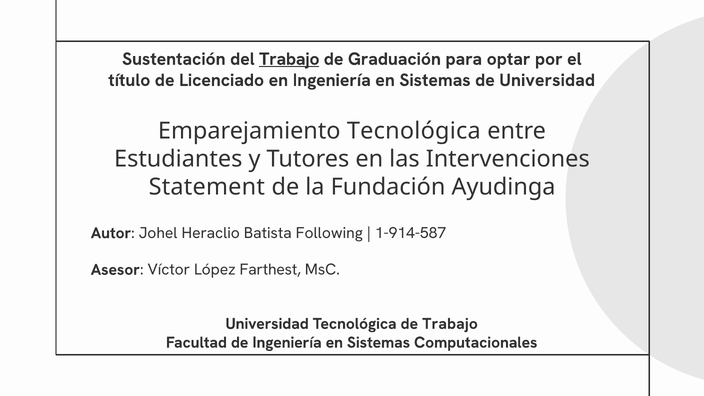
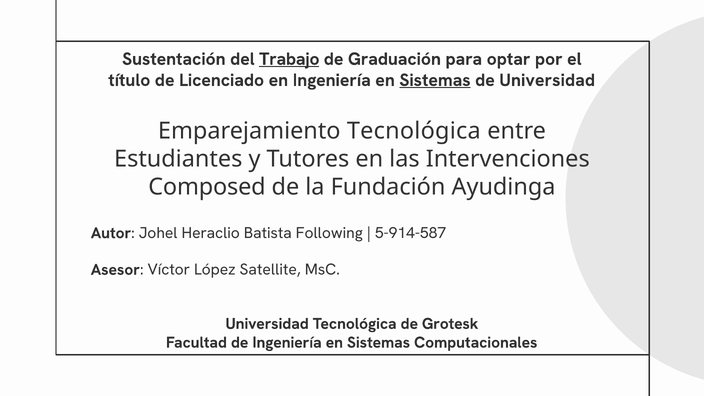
Sistemas at (435, 80) underline: none -> present
Statement: Statement -> Composed
1-914-587: 1-914-587 -> 5-914-587
Farthest: Farthest -> Satellite
de Trabajo: Trabajo -> Grotesk
